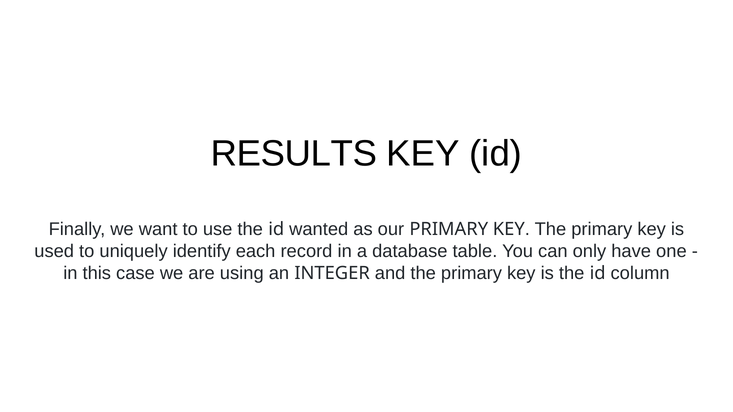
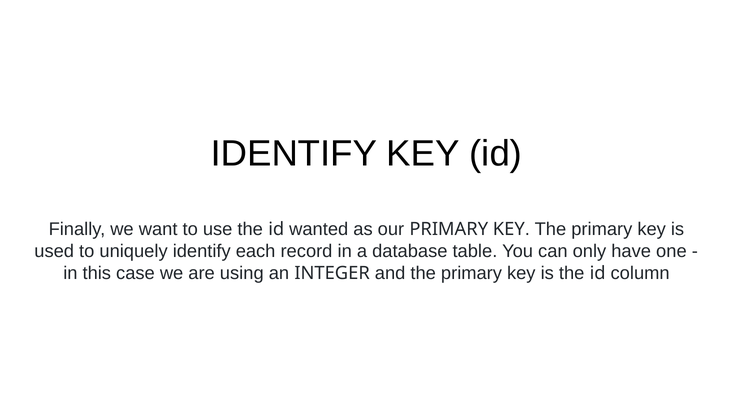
RESULTS at (294, 154): RESULTS -> IDENTIFY
